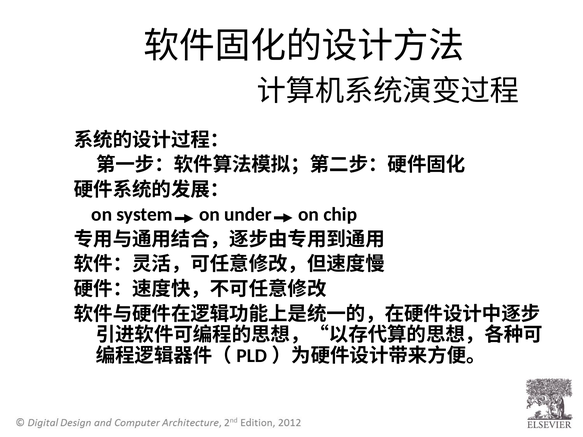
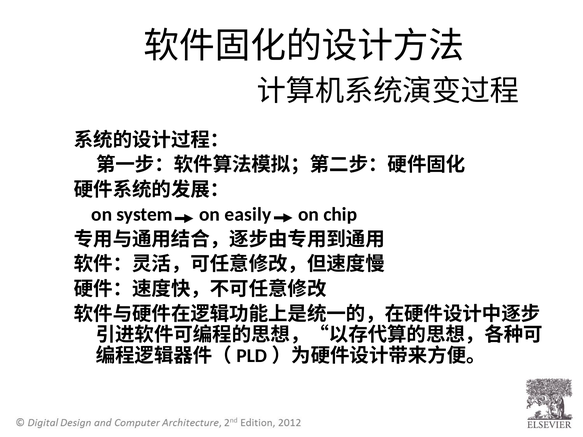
under: under -> easily
